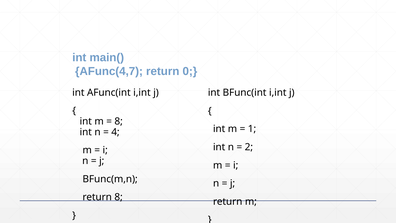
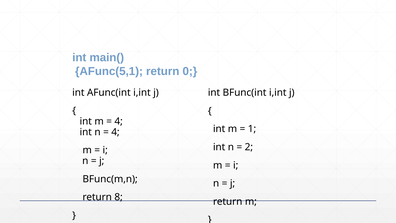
AFunc(4,7: AFunc(4,7 -> AFunc(5,1
8 at (119, 121): 8 -> 4
